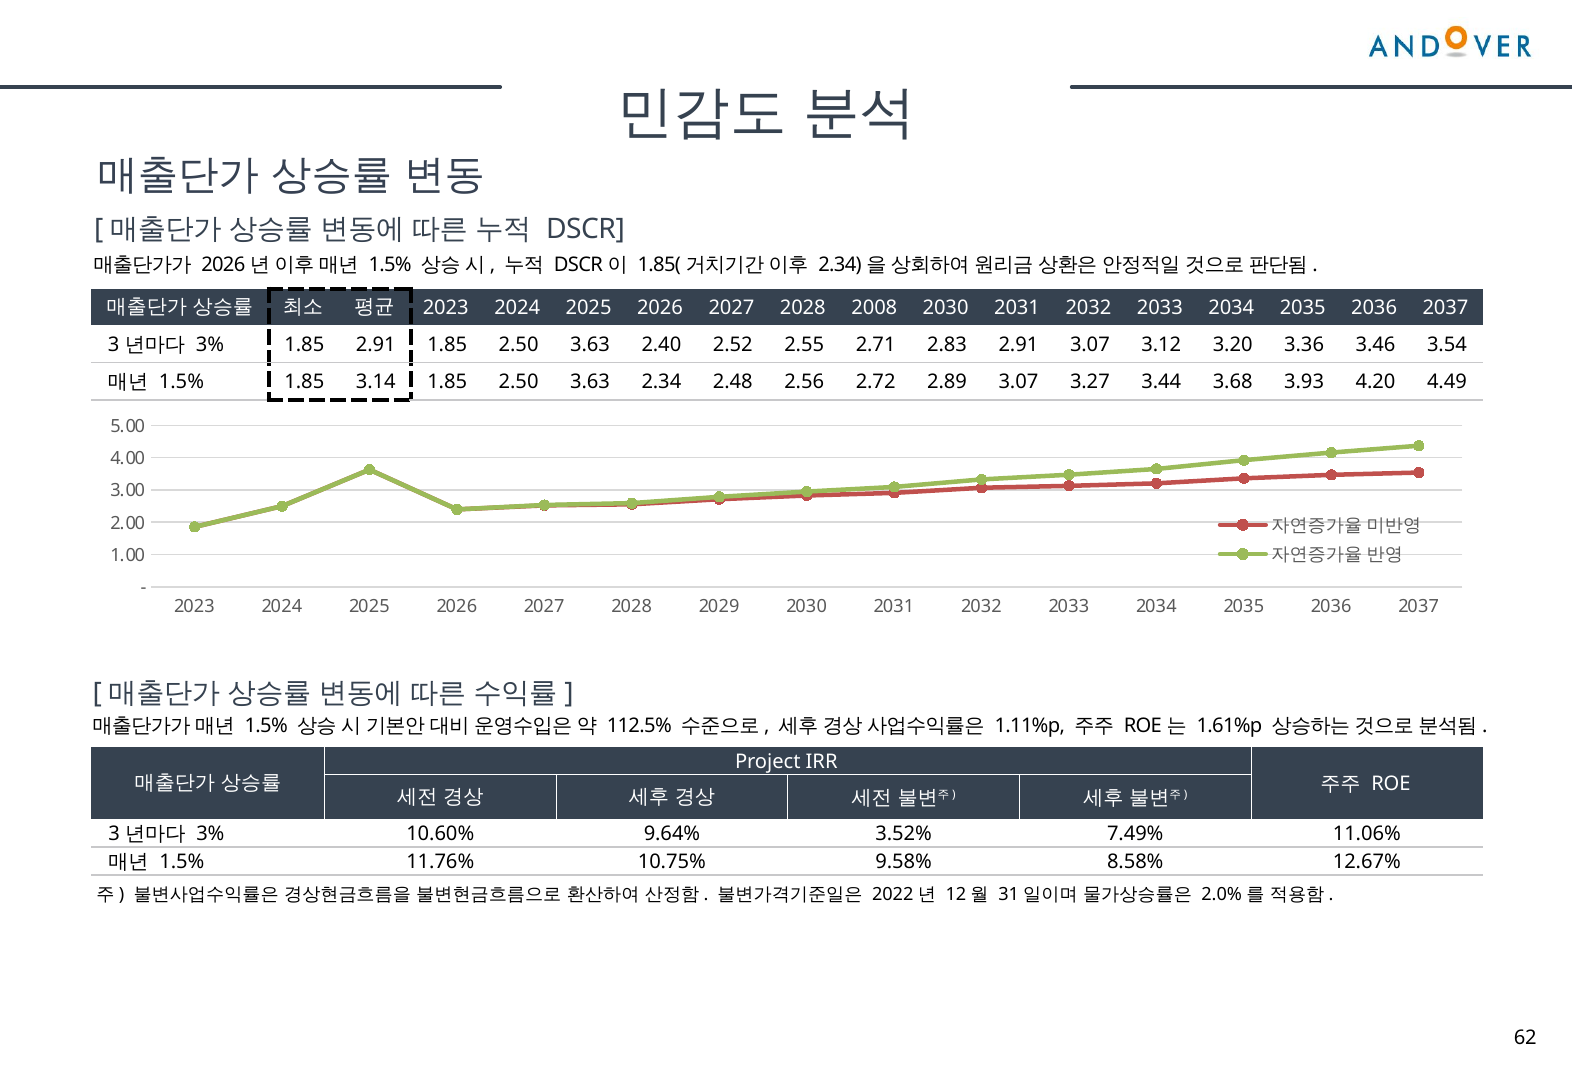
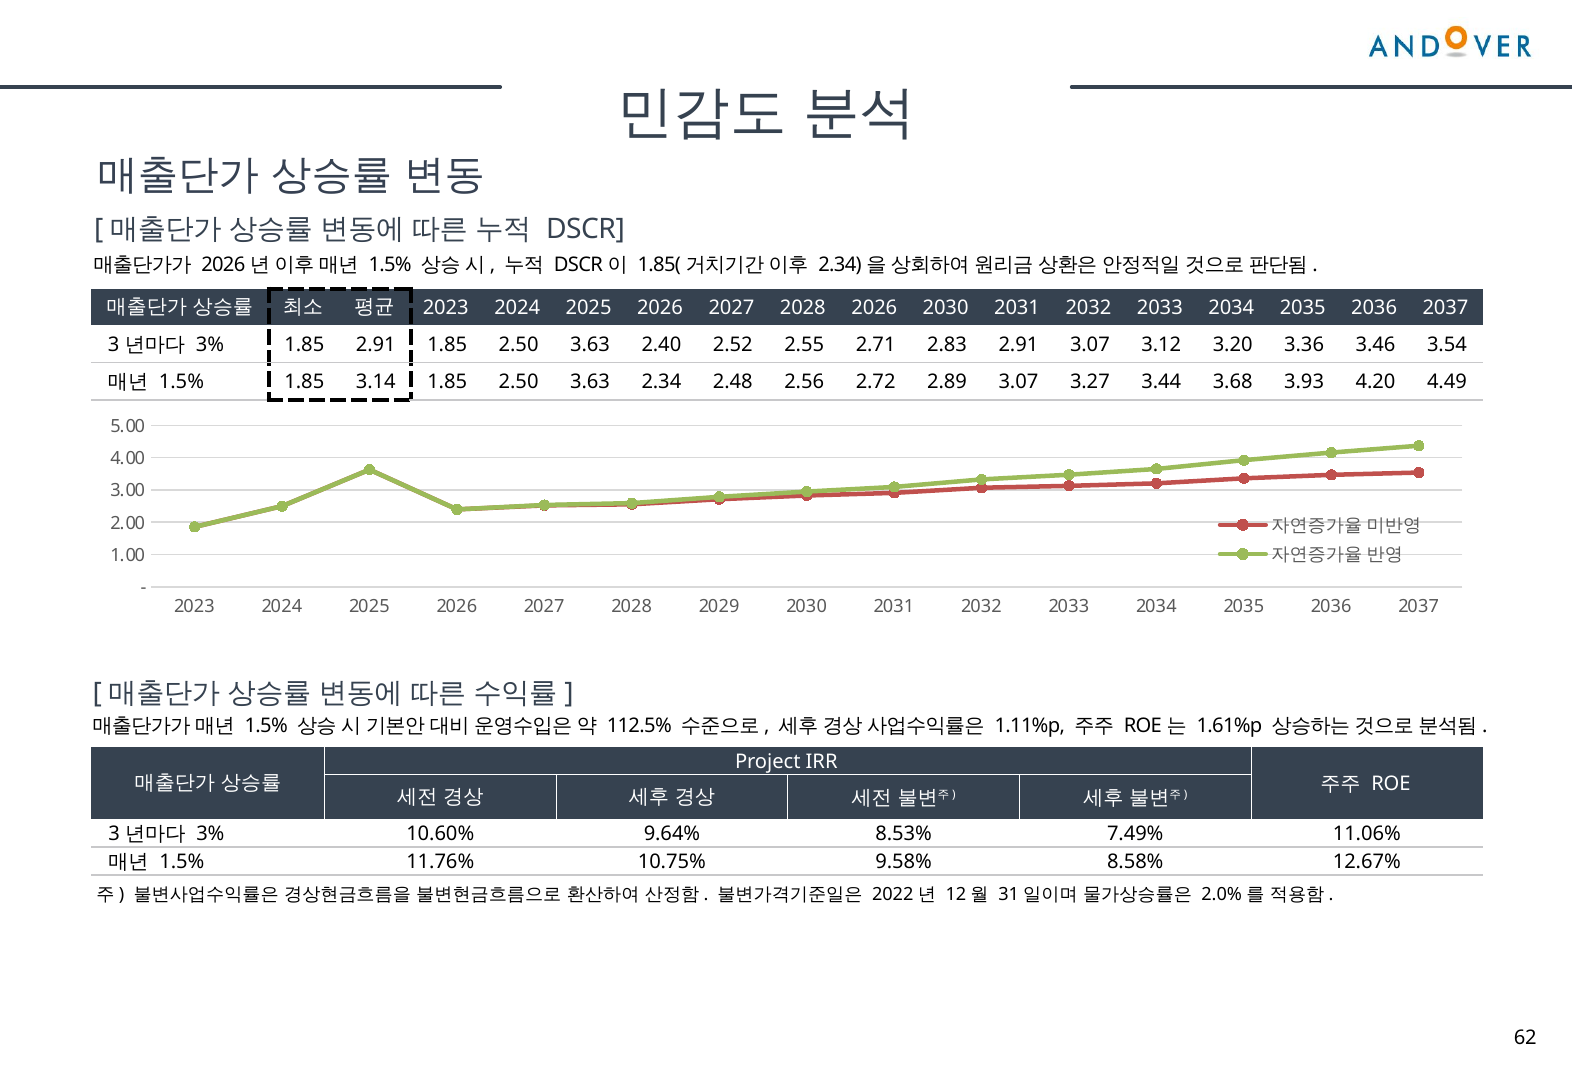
2028 2008: 2008 -> 2026
3.52%: 3.52% -> 8.53%
